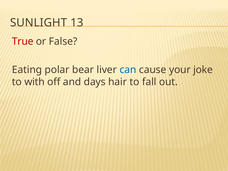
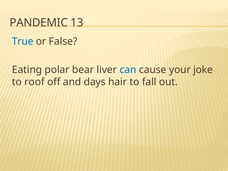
SUNLIGHT: SUNLIGHT -> PANDEMIC
True colour: red -> blue
with: with -> roof
